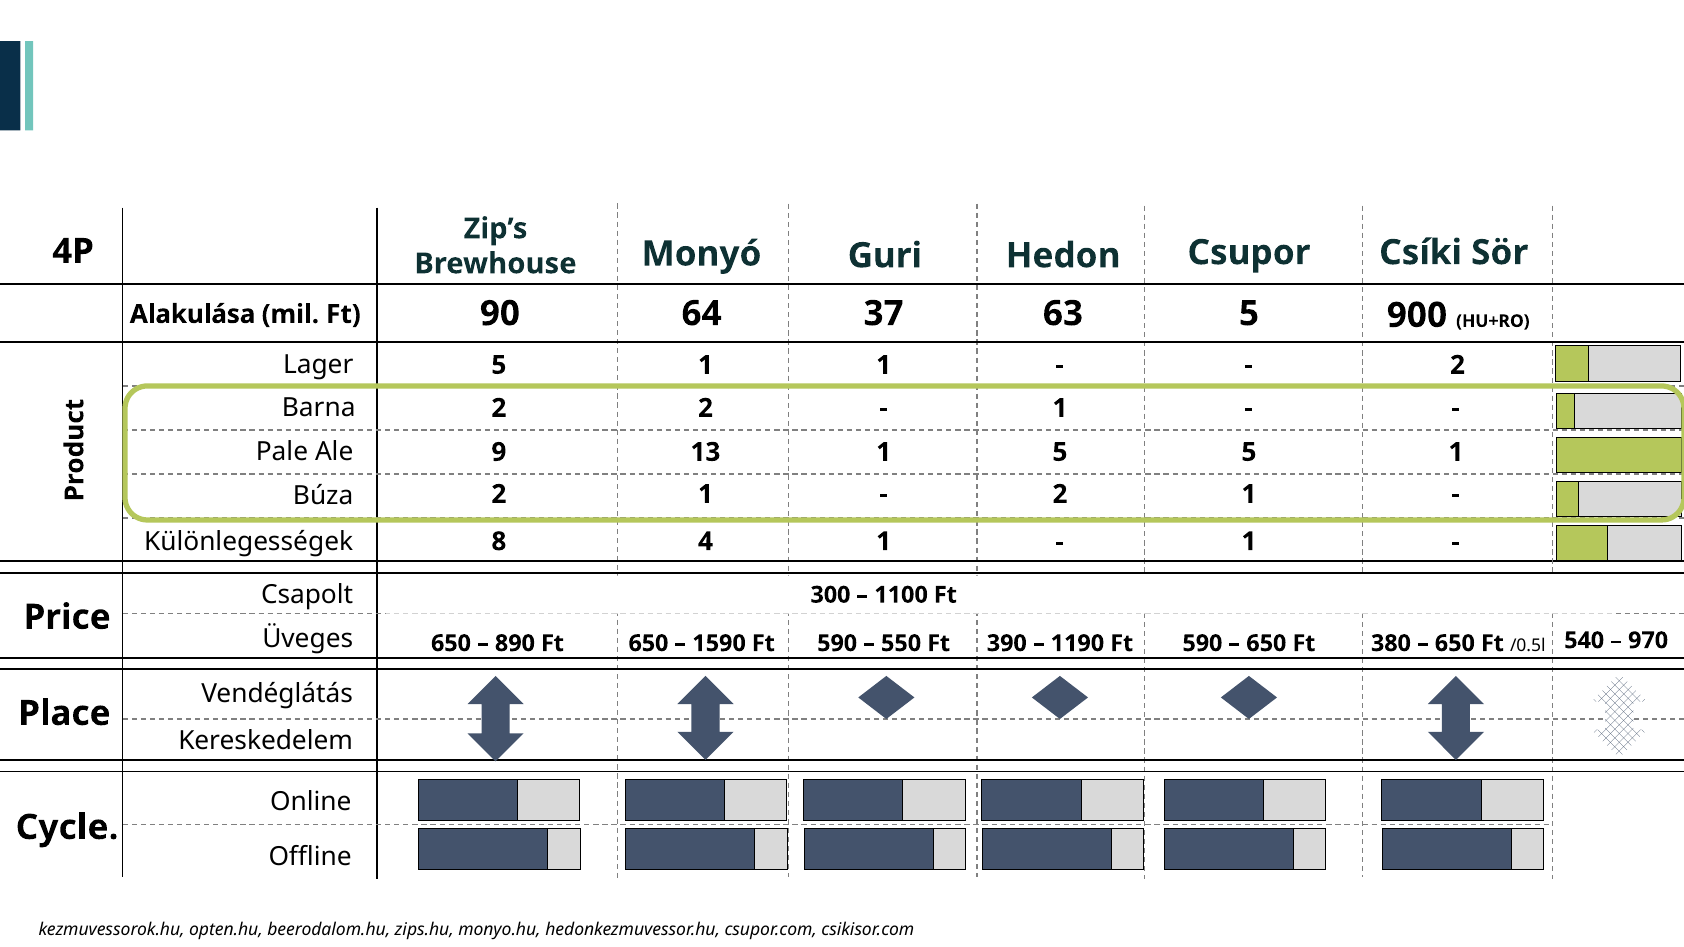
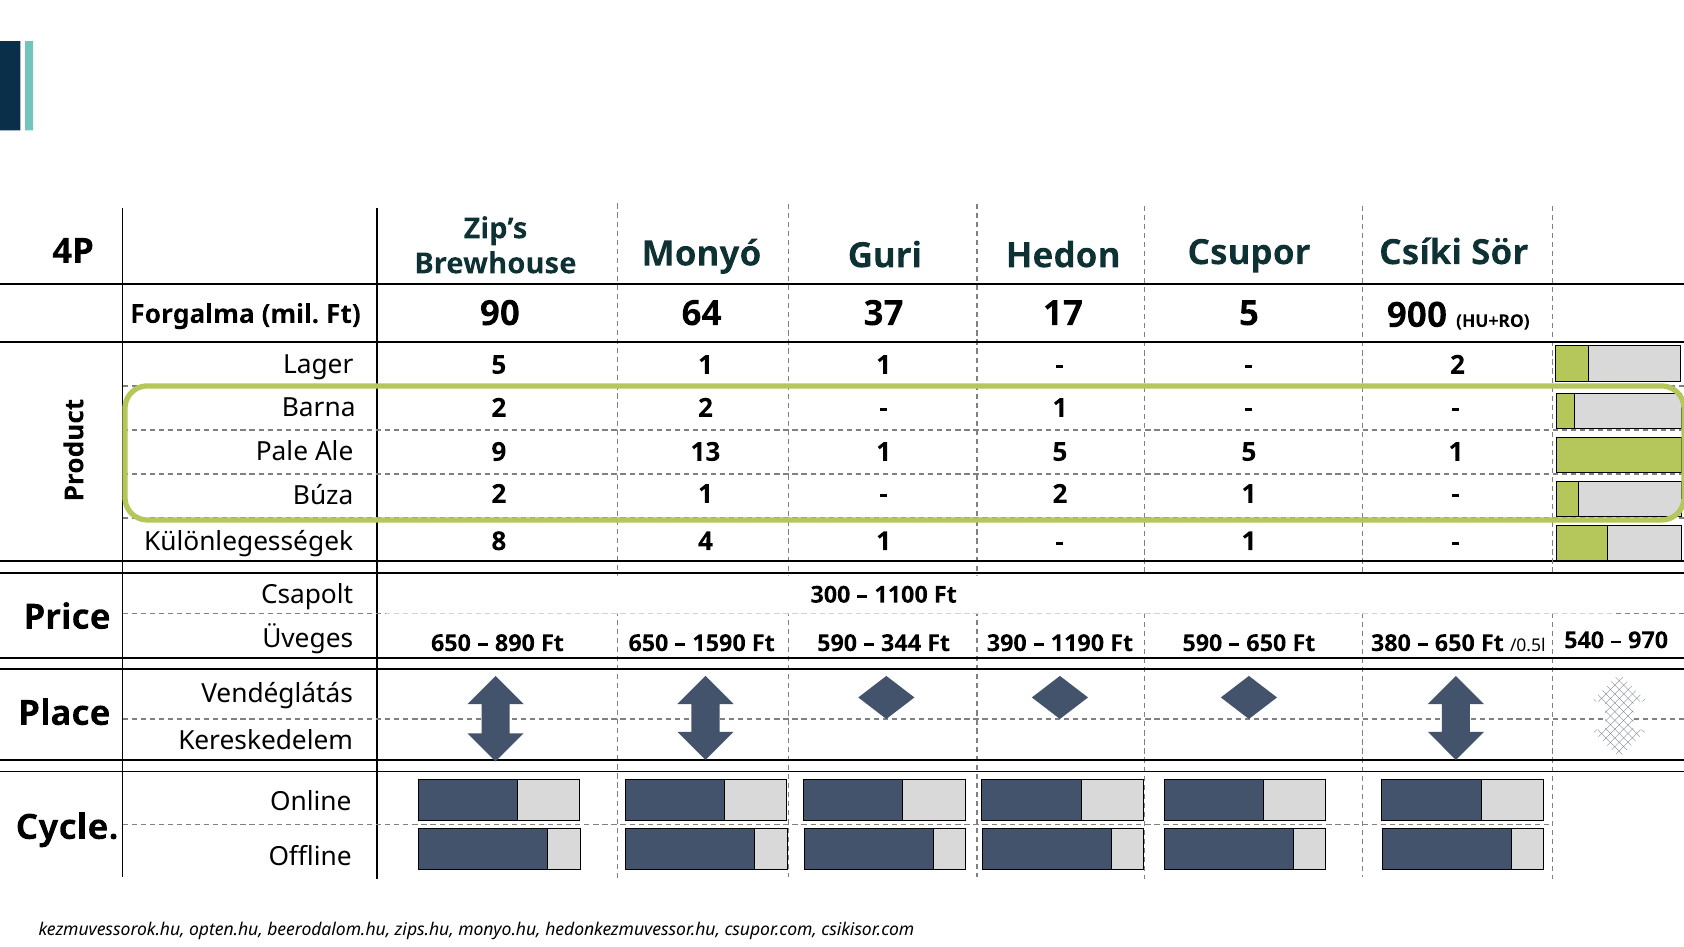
63: 63 -> 17
Alakulása: Alakulása -> Forgalma
550: 550 -> 344
